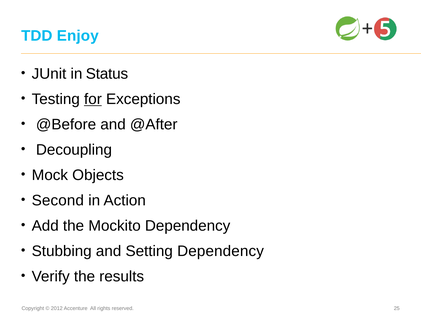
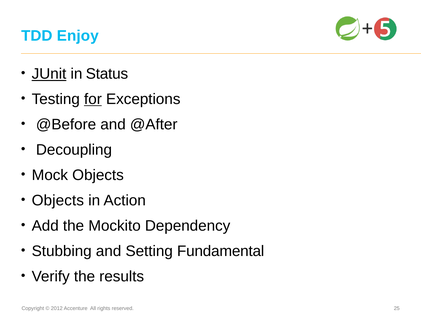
JUnit underline: none -> present
Second at (58, 200): Second -> Objects
Setting Dependency: Dependency -> Fundamental
